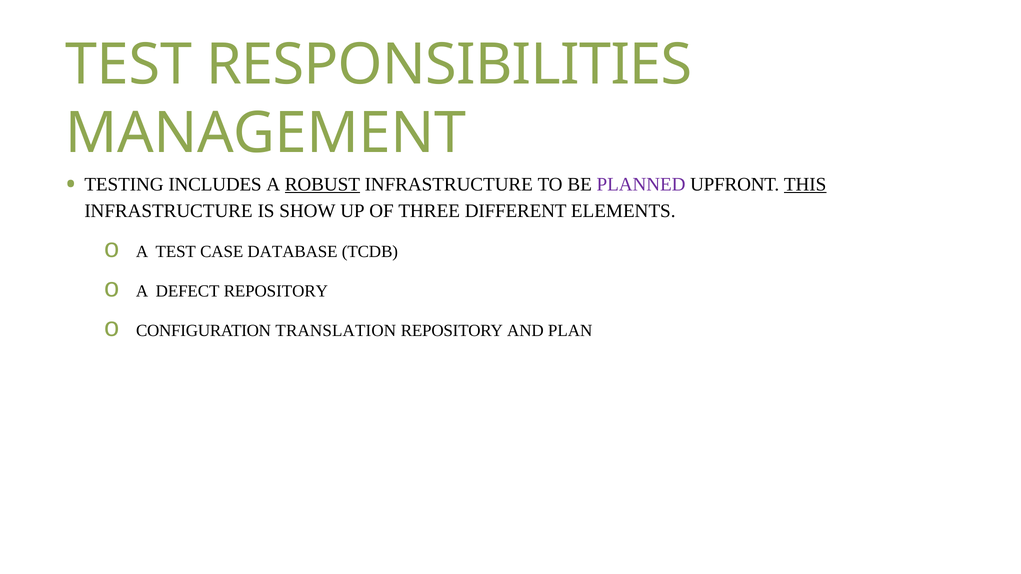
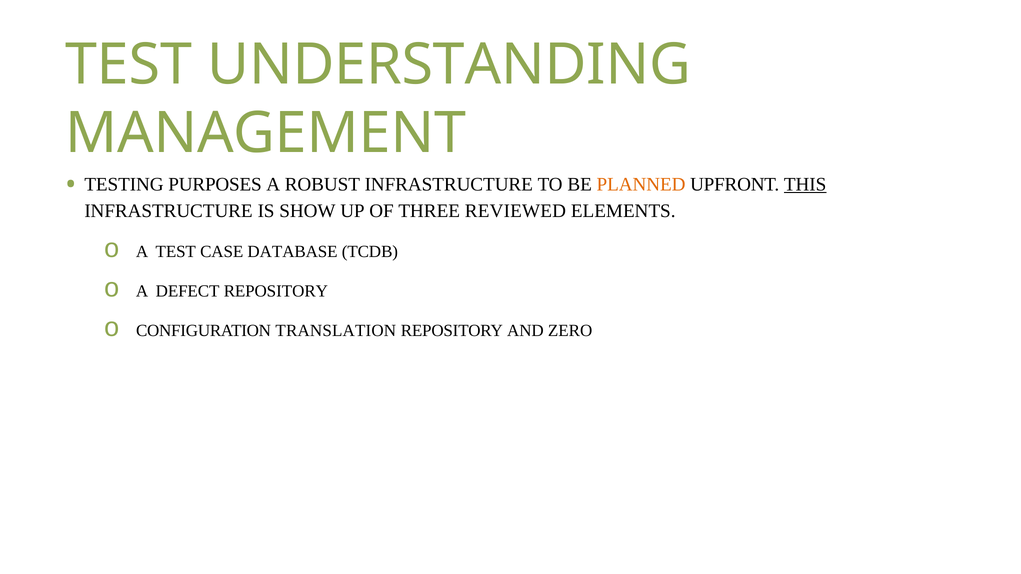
RESPONSIBILITIES: RESPONSIBILITIES -> UNDERSTANDING
INCLUDES: INCLUDES -> PURPOSES
ROBUST underline: present -> none
PLANNED colour: purple -> orange
DIFFERENT: DIFFERENT -> REVIEWED
PLAN: PLAN -> ZERO
